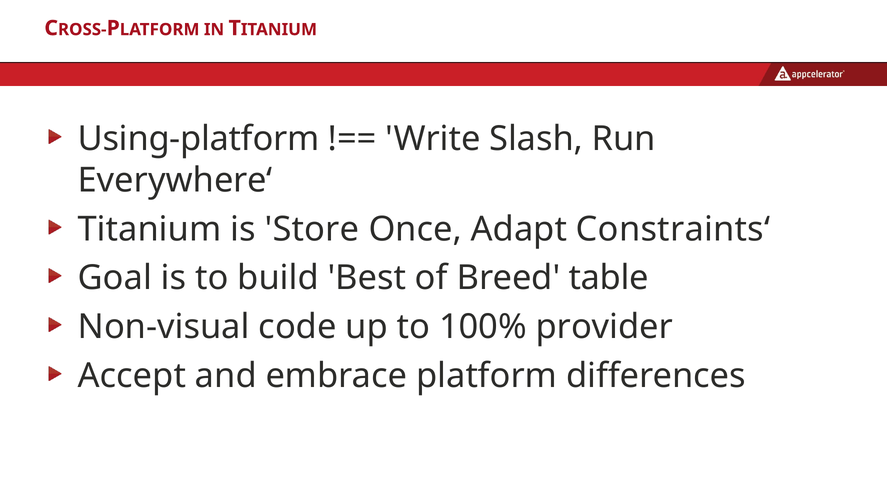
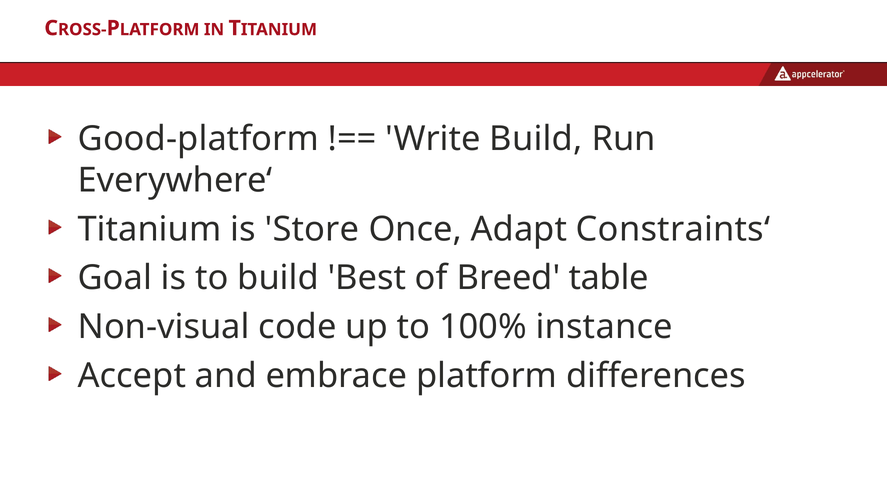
Using-platform: Using-platform -> Good-platform
Write Slash: Slash -> Build
provider: provider -> instance
